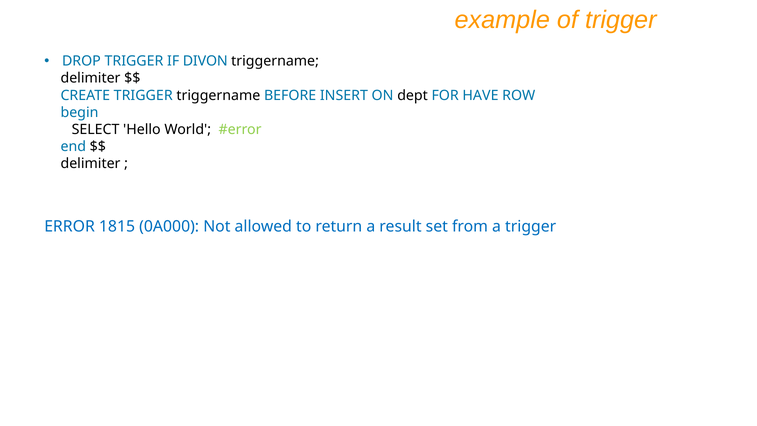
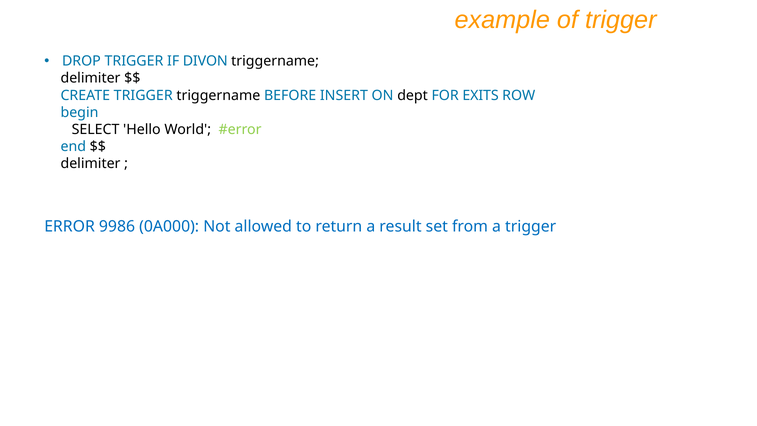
HAVE: HAVE -> EXITS
1815: 1815 -> 9986
